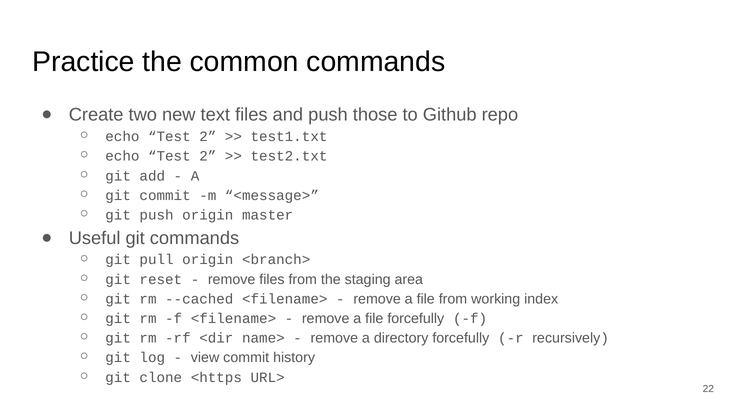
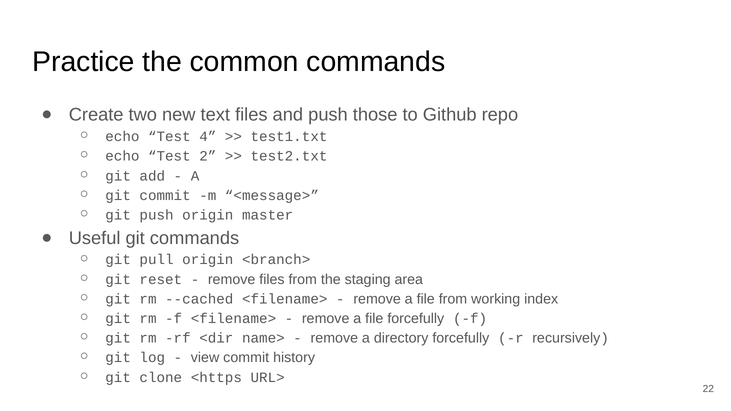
2 at (208, 137): 2 -> 4
